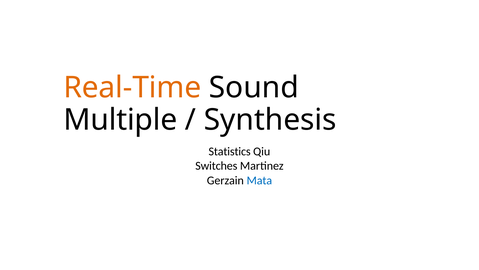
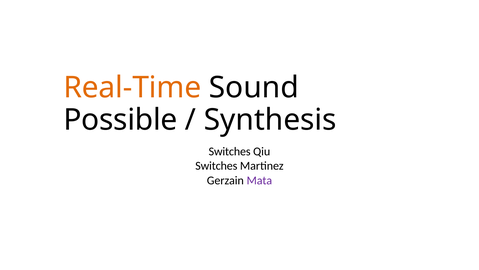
Multiple: Multiple -> Possible
Statistics at (230, 151): Statistics -> Switches
Mata colour: blue -> purple
